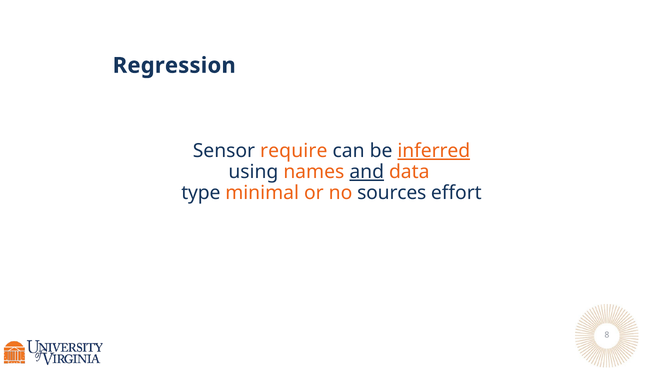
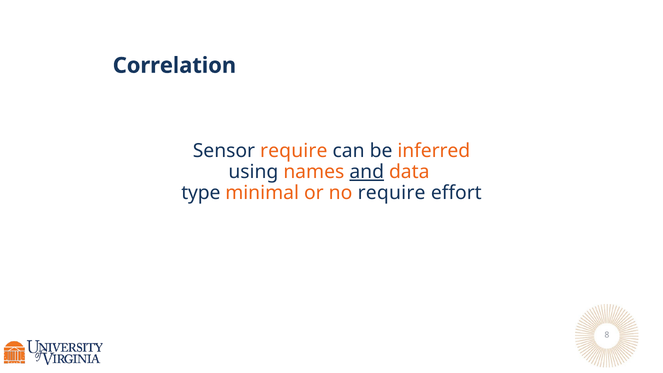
Regression: Regression -> Correlation
inferred underline: present -> none
no sources: sources -> require
